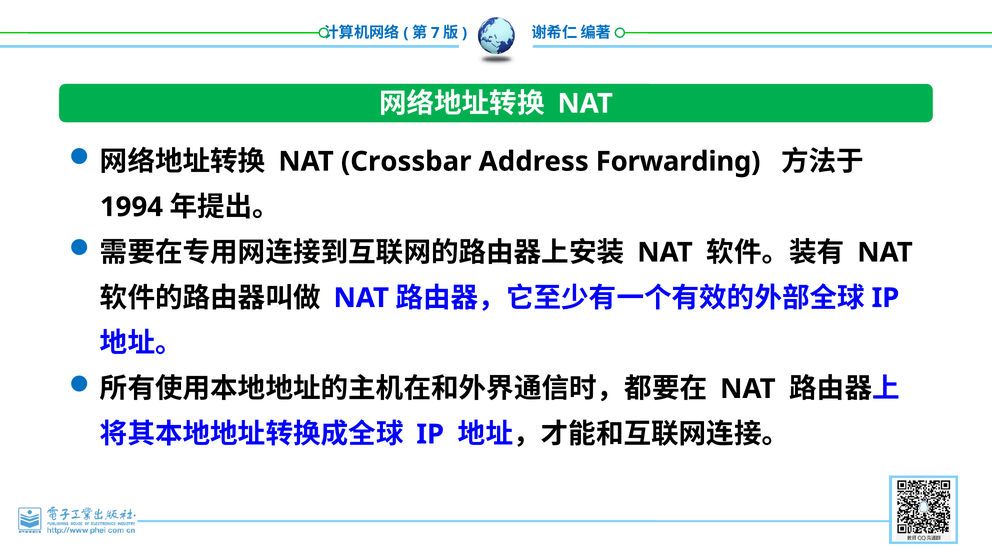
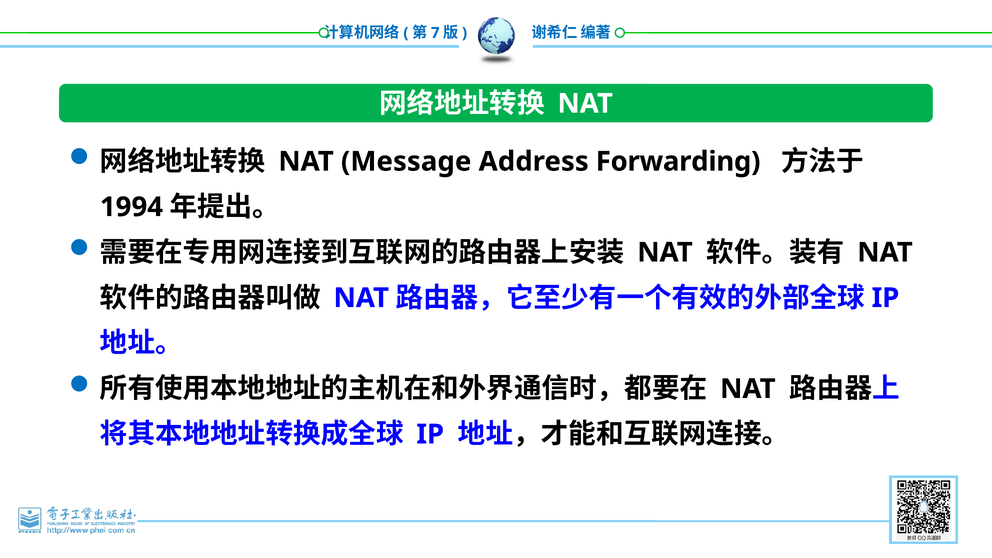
Crossbar: Crossbar -> Message
